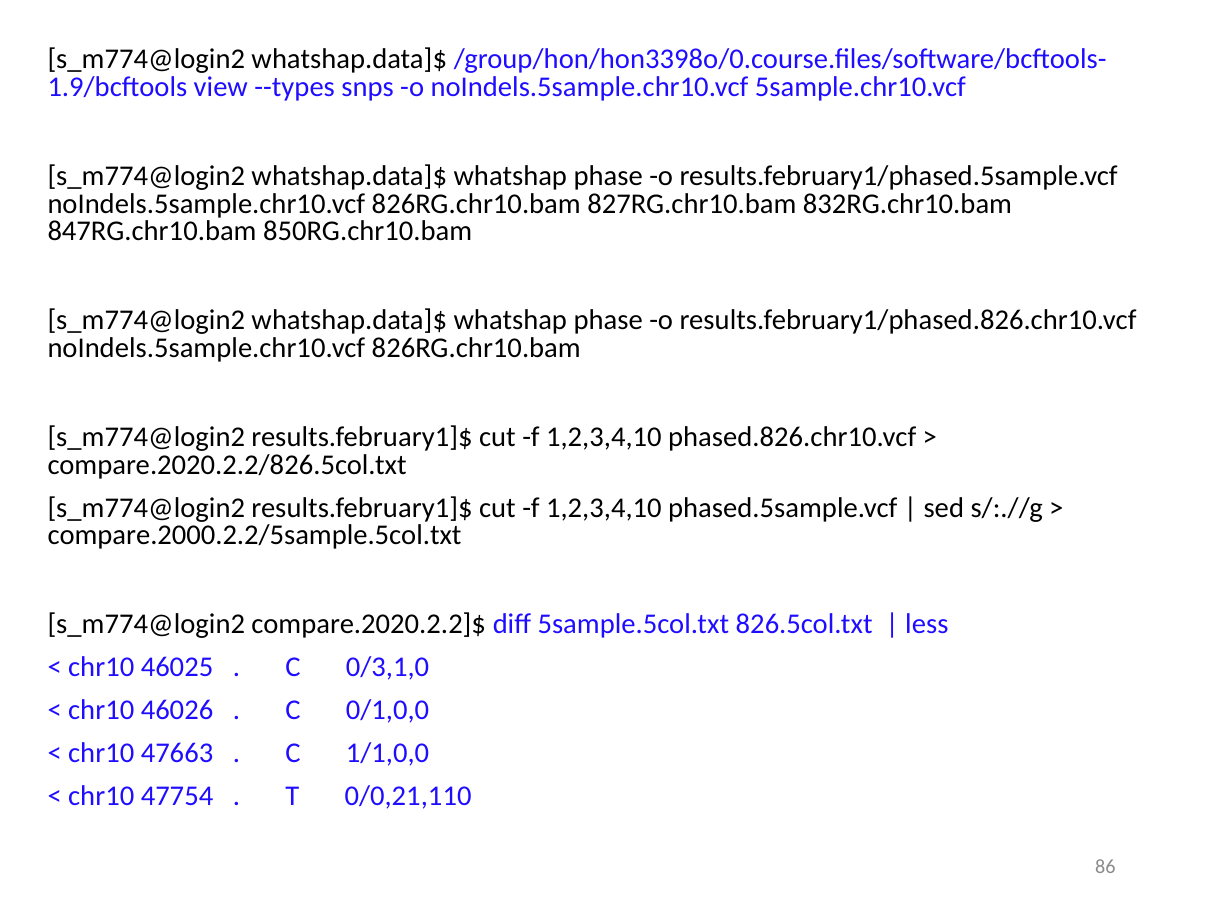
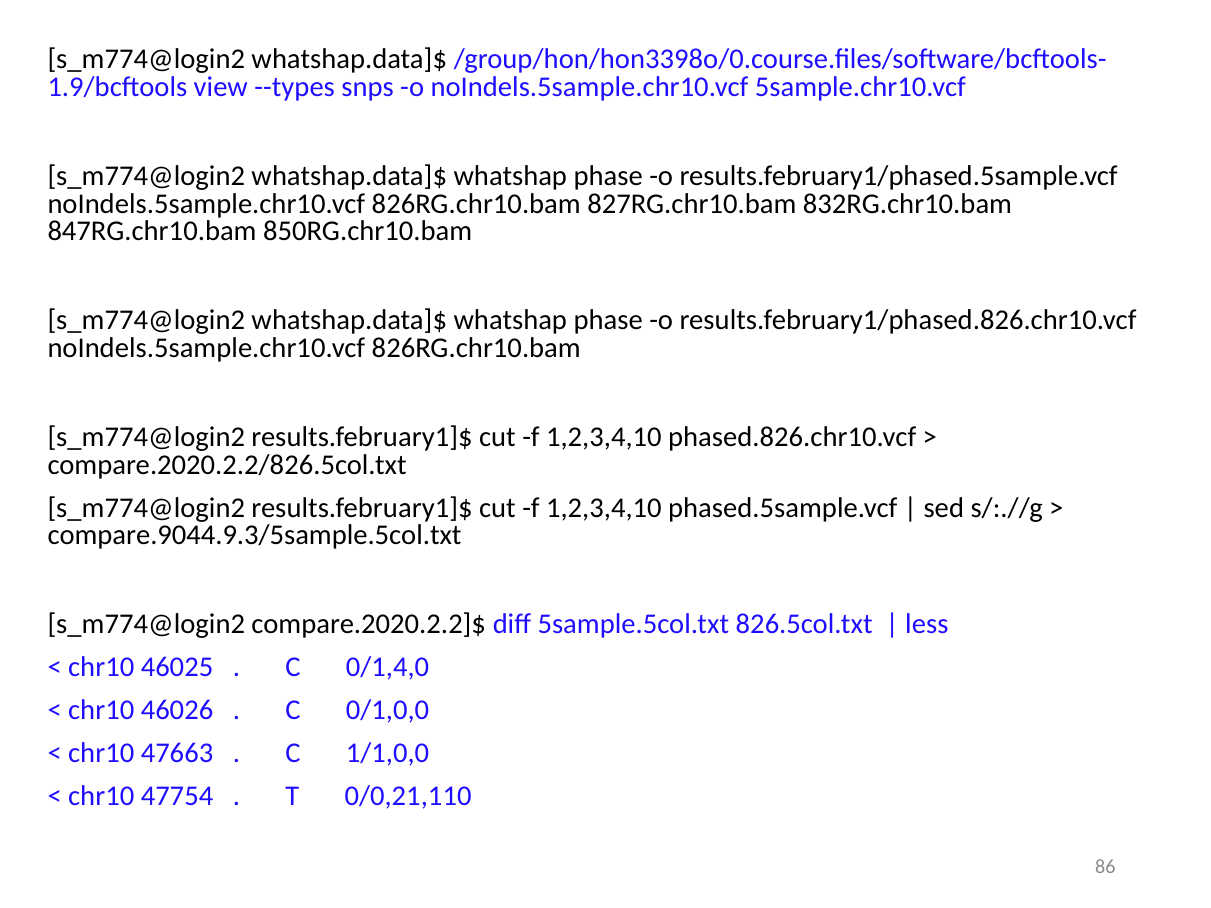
compare.2000.2.2/5sample.5col.txt: compare.2000.2.2/5sample.5col.txt -> compare.9044.9.3/5sample.5col.txt
0/3,1,0: 0/3,1,0 -> 0/1,4,0
